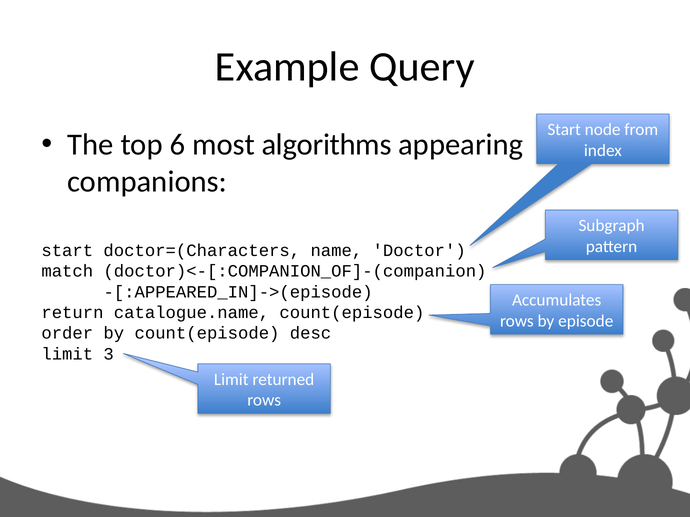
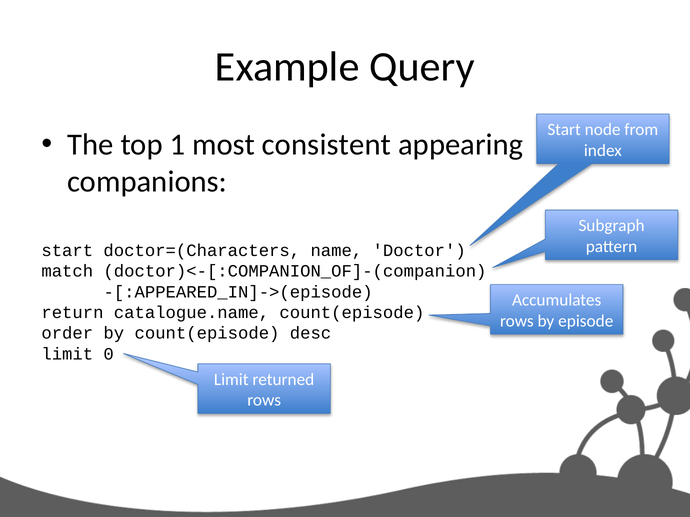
6: 6 -> 1
algorithms: algorithms -> consistent
3: 3 -> 0
